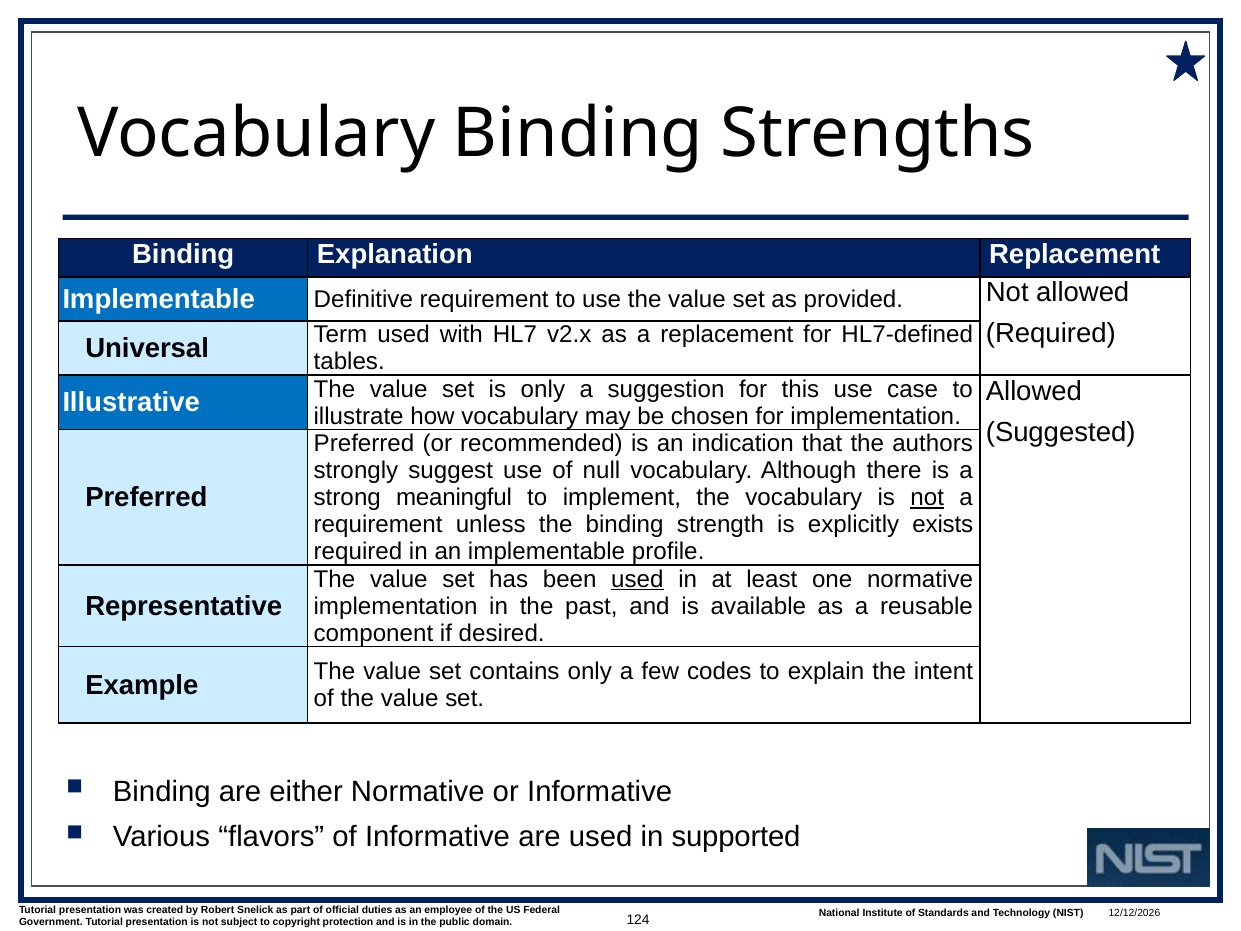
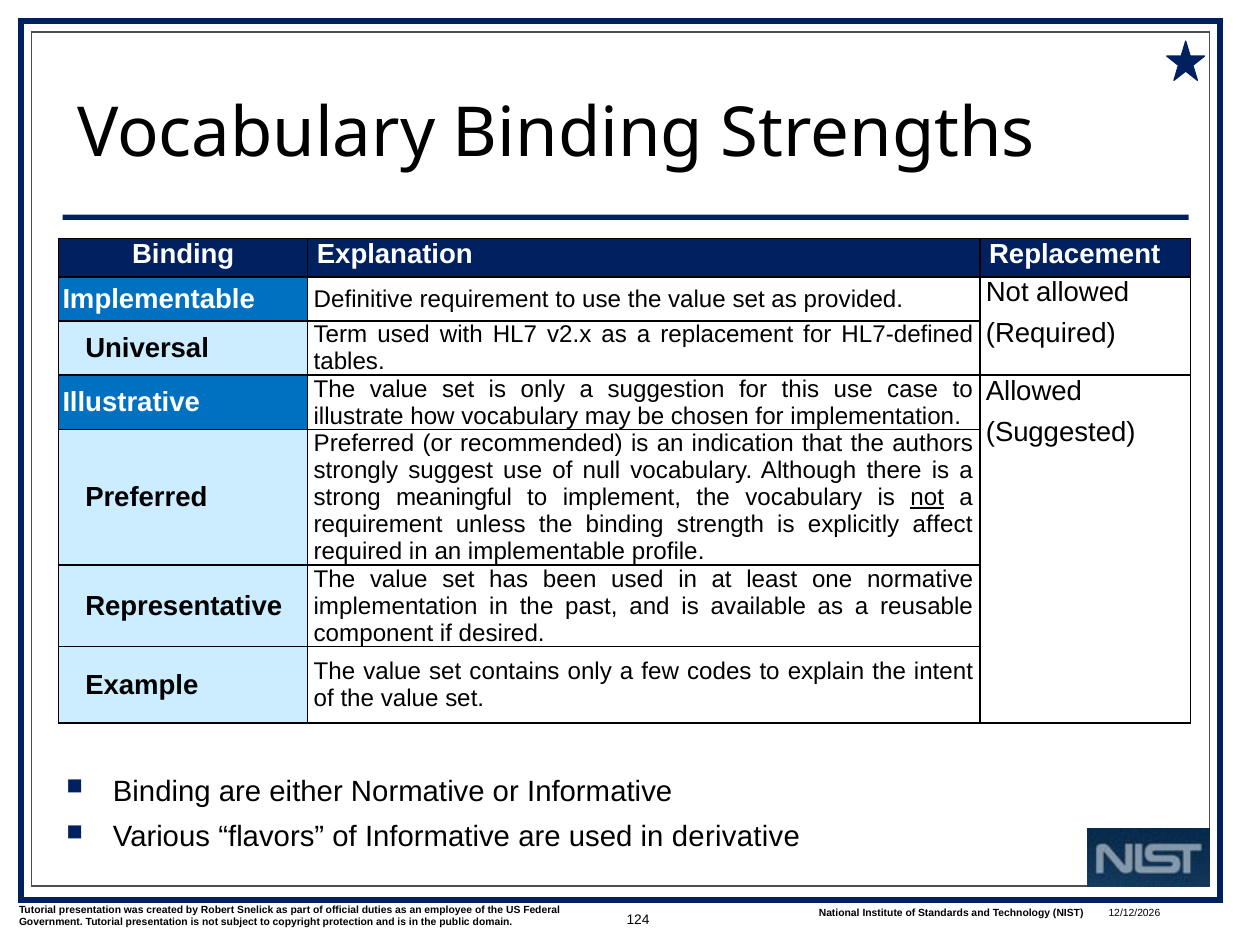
exists: exists -> affect
used at (637, 579) underline: present -> none
supported: supported -> derivative
